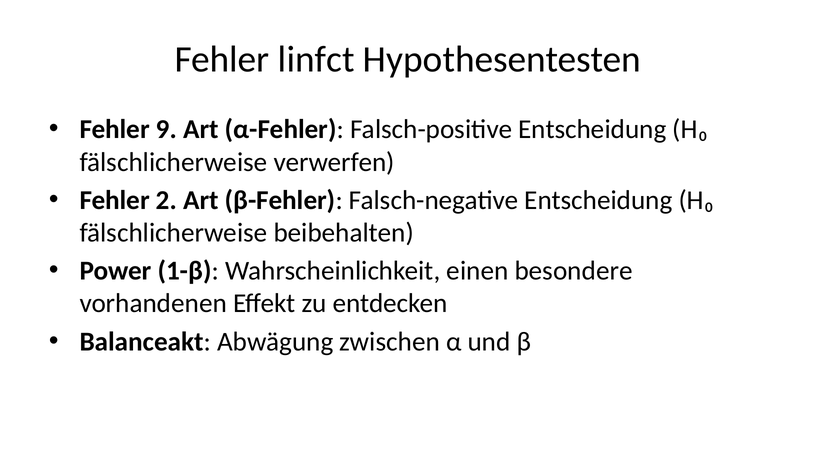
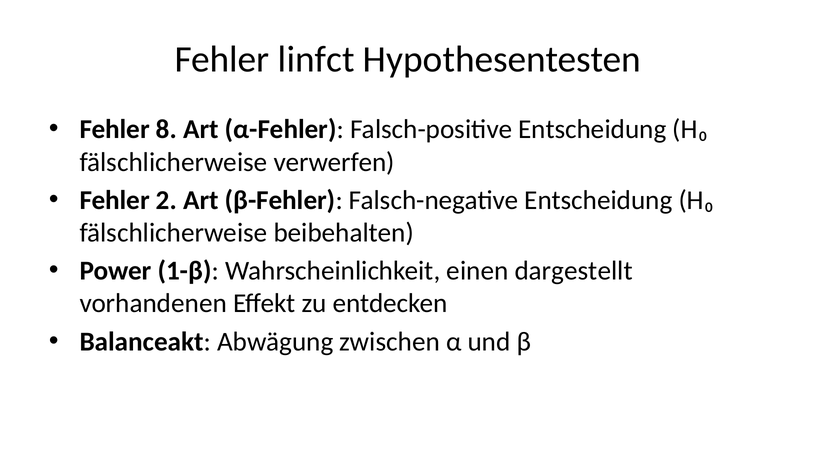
9: 9 -> 8
besondere: besondere -> dargestellt
